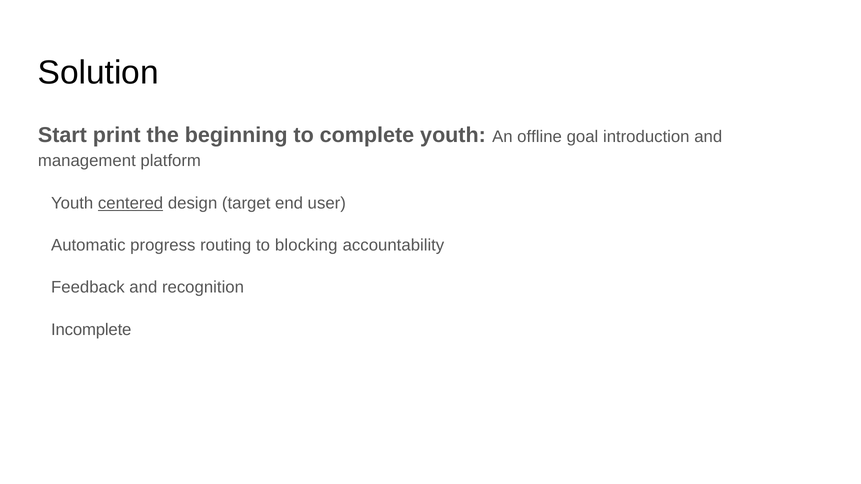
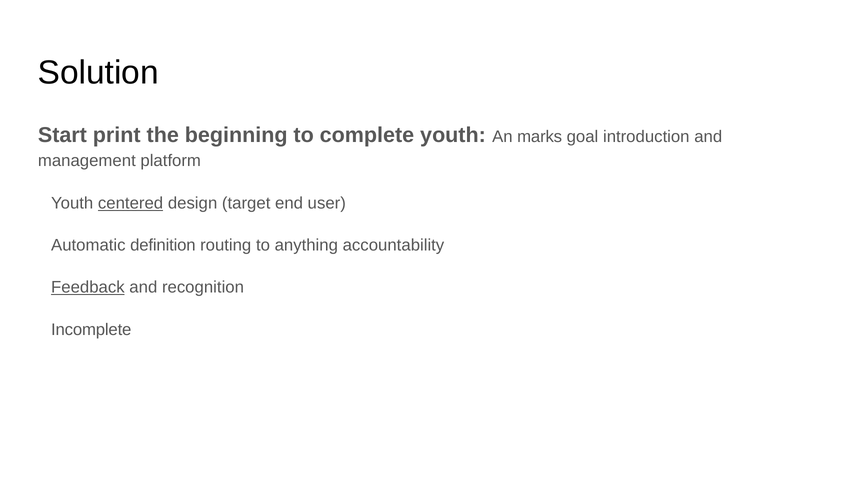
offline: offline -> marks
progress: progress -> definition
blocking: blocking -> anything
Feedback underline: none -> present
